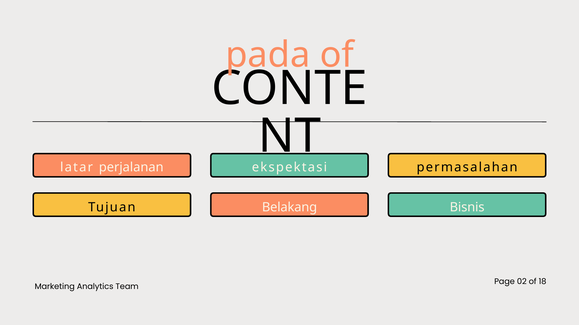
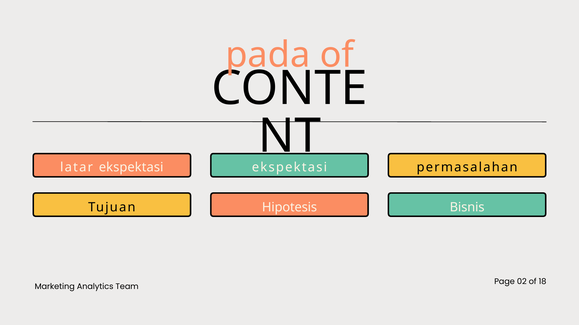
latar perjalanan: perjalanan -> ekspektasi
Belakang: Belakang -> Hipotesis
